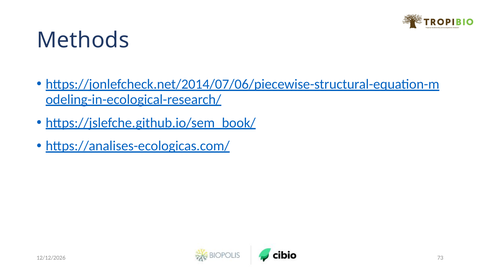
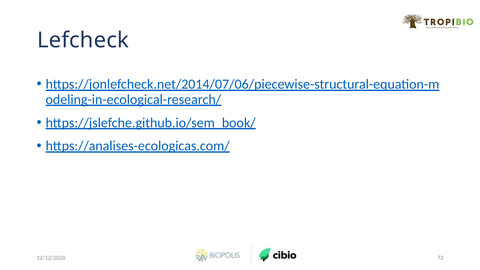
Methods: Methods -> Lefcheck
